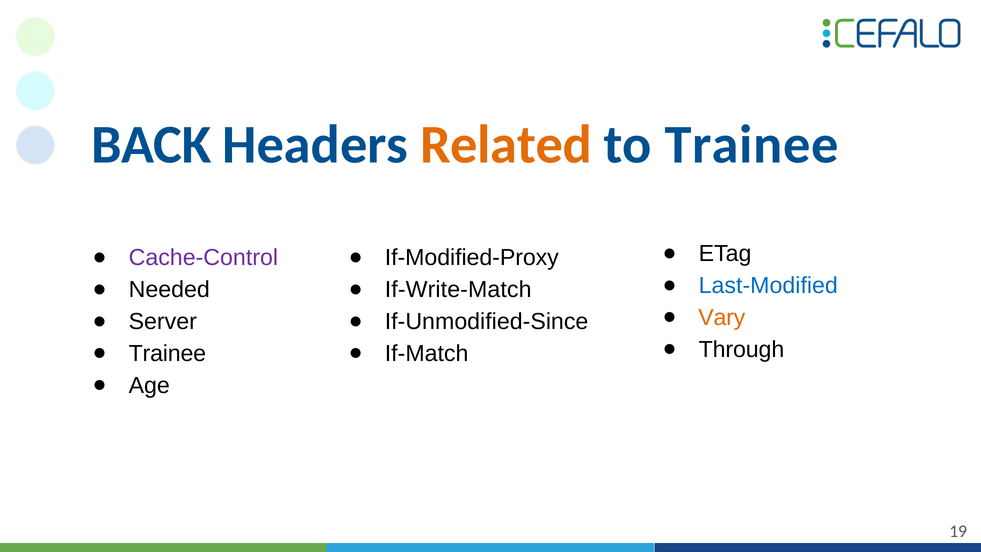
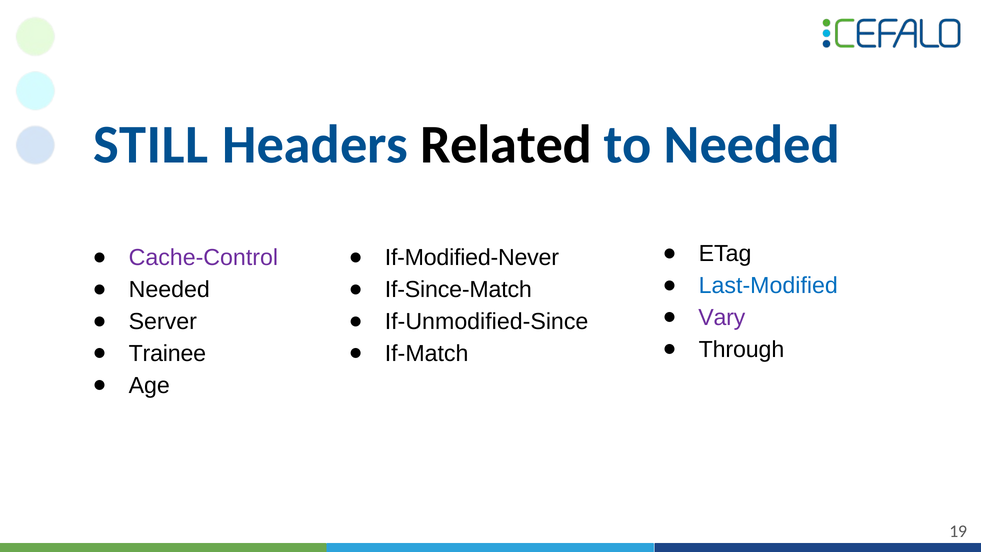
BACK: BACK -> STILL
Related colour: orange -> black
to Trainee: Trainee -> Needed
If-Modified-Proxy: If-Modified-Proxy -> If-Modified-Never
If-Write-Match: If-Write-Match -> If-Since-Match
Vary colour: orange -> purple
